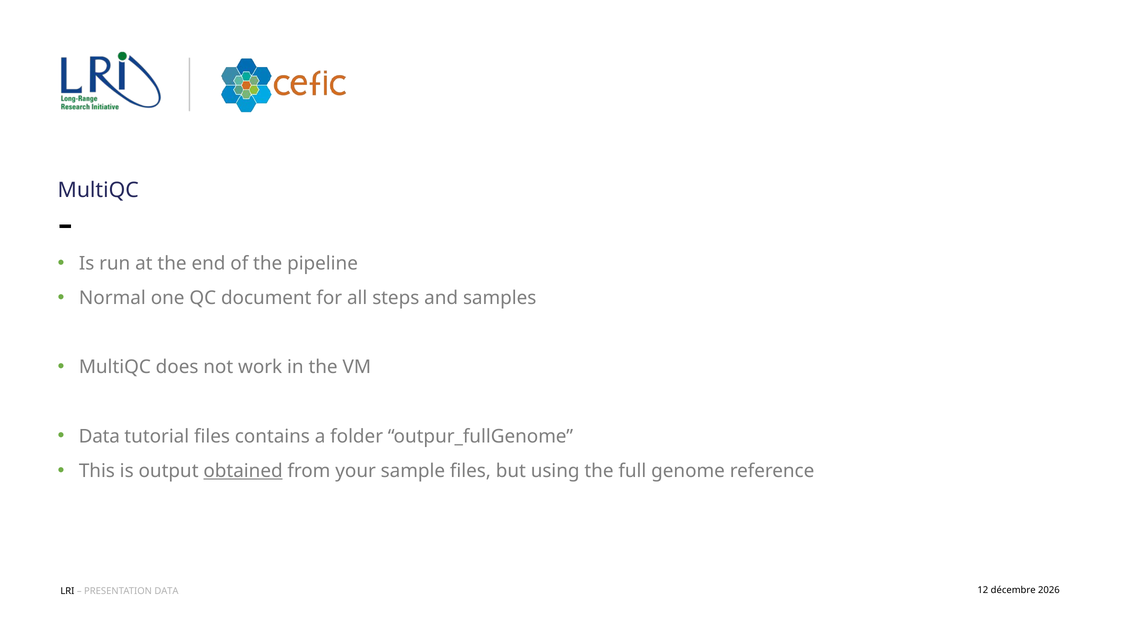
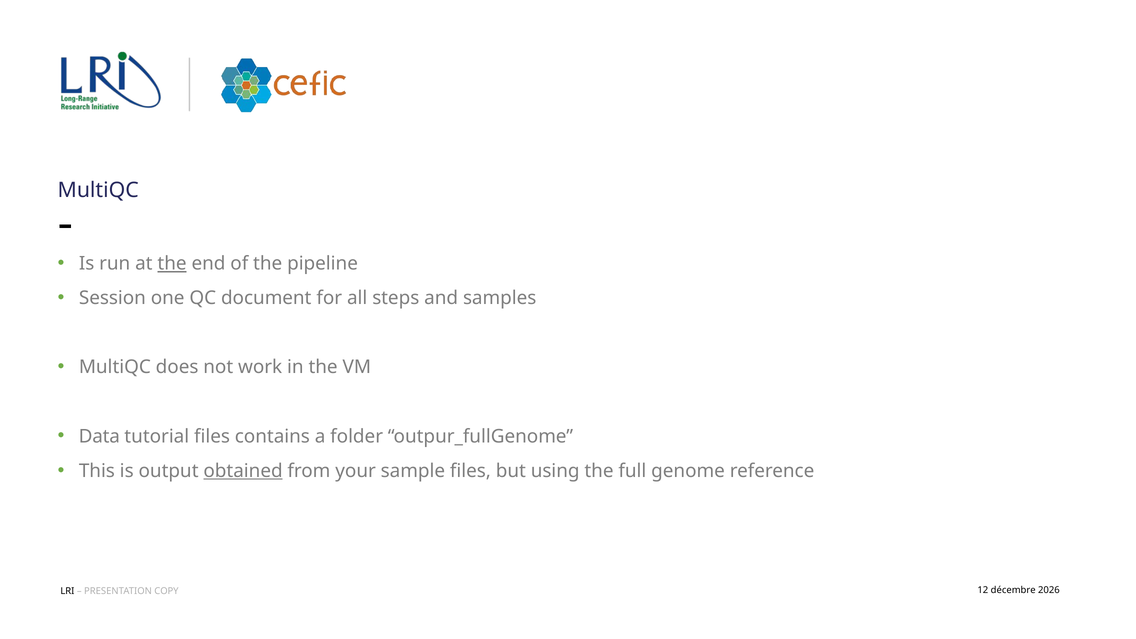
the at (172, 264) underline: none -> present
Normal: Normal -> Session
PRESENTATION DATA: DATA -> COPY
